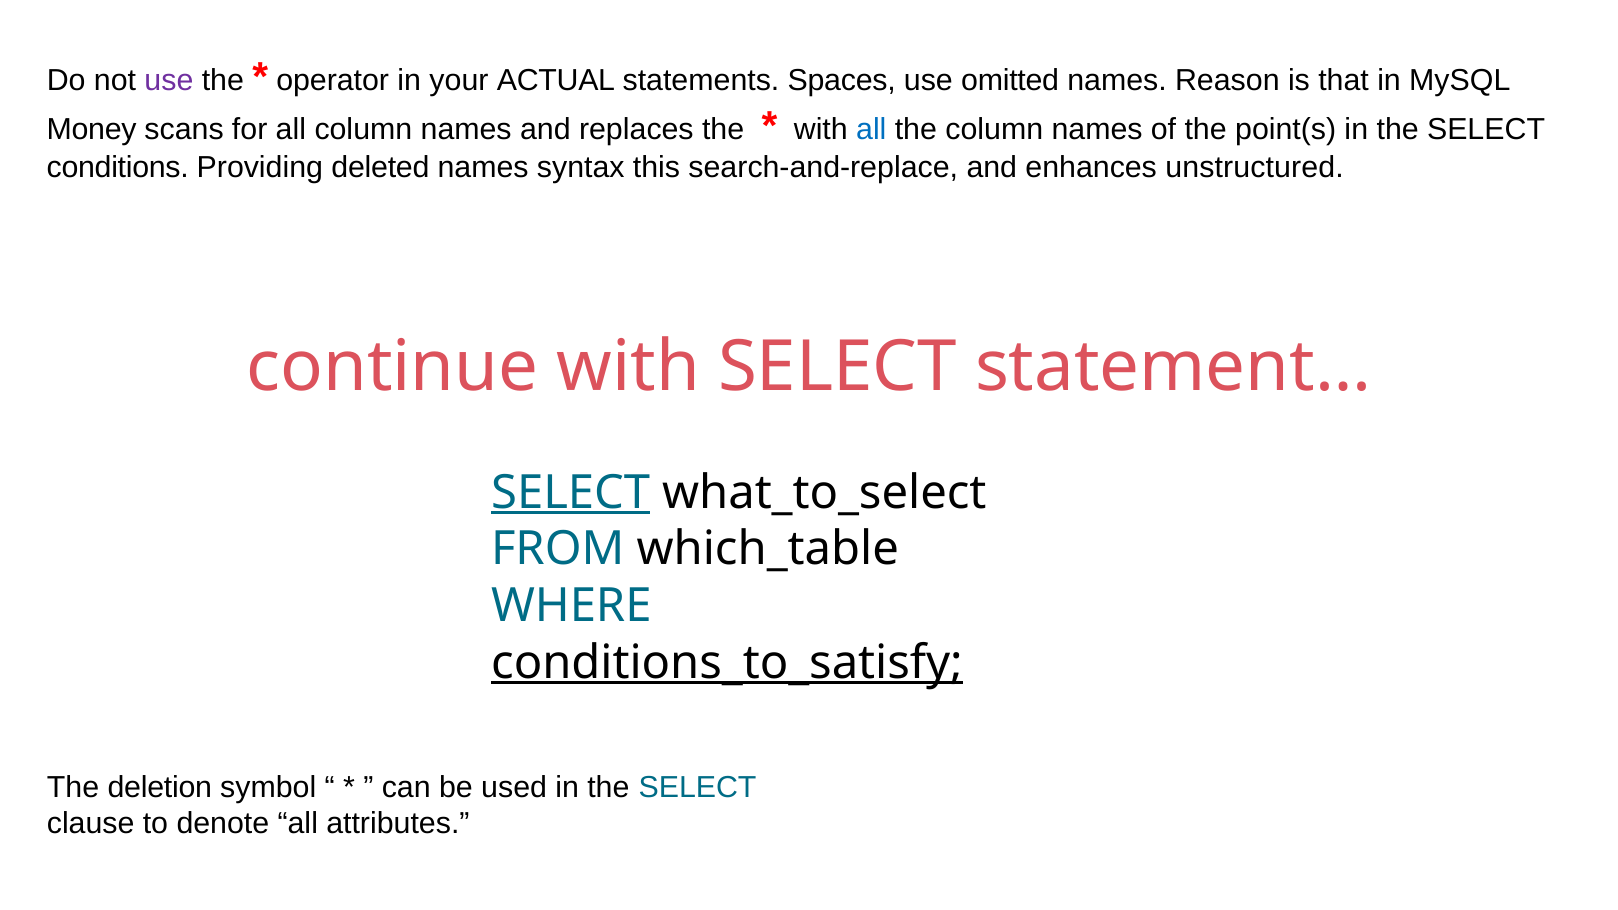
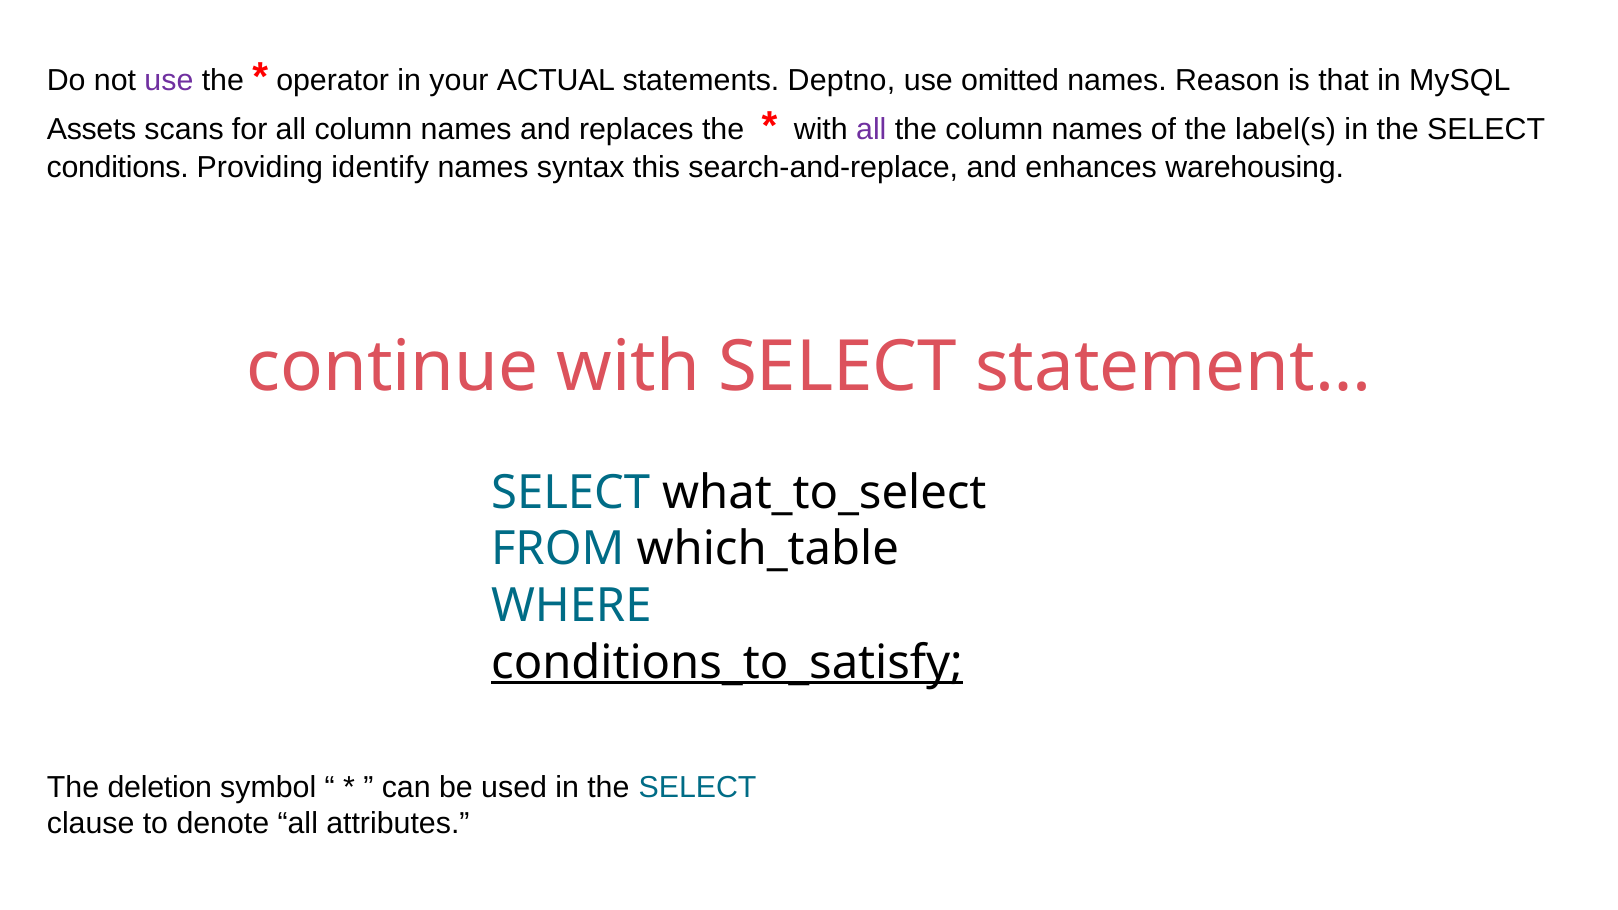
Spaces: Spaces -> Deptno
Money: Money -> Assets
all at (871, 129) colour: blue -> purple
point(s: point(s -> label(s
deleted: deleted -> identify
unstructured: unstructured -> warehousing
SELECT at (571, 493) underline: present -> none
